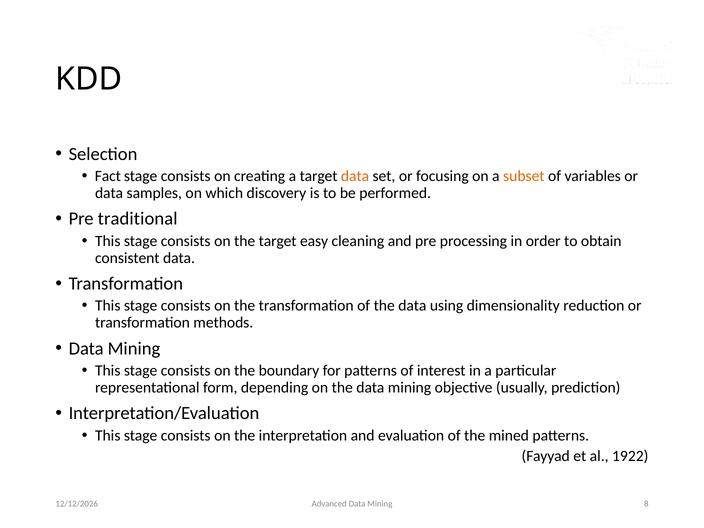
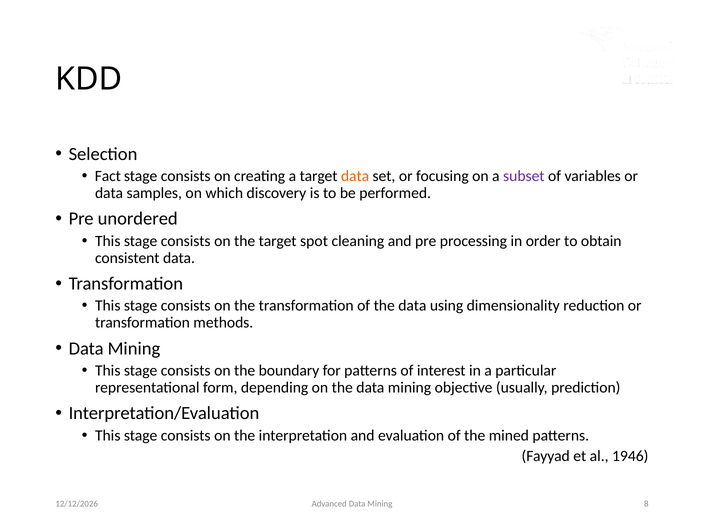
subset colour: orange -> purple
traditional: traditional -> unordered
easy: easy -> spot
1922: 1922 -> 1946
